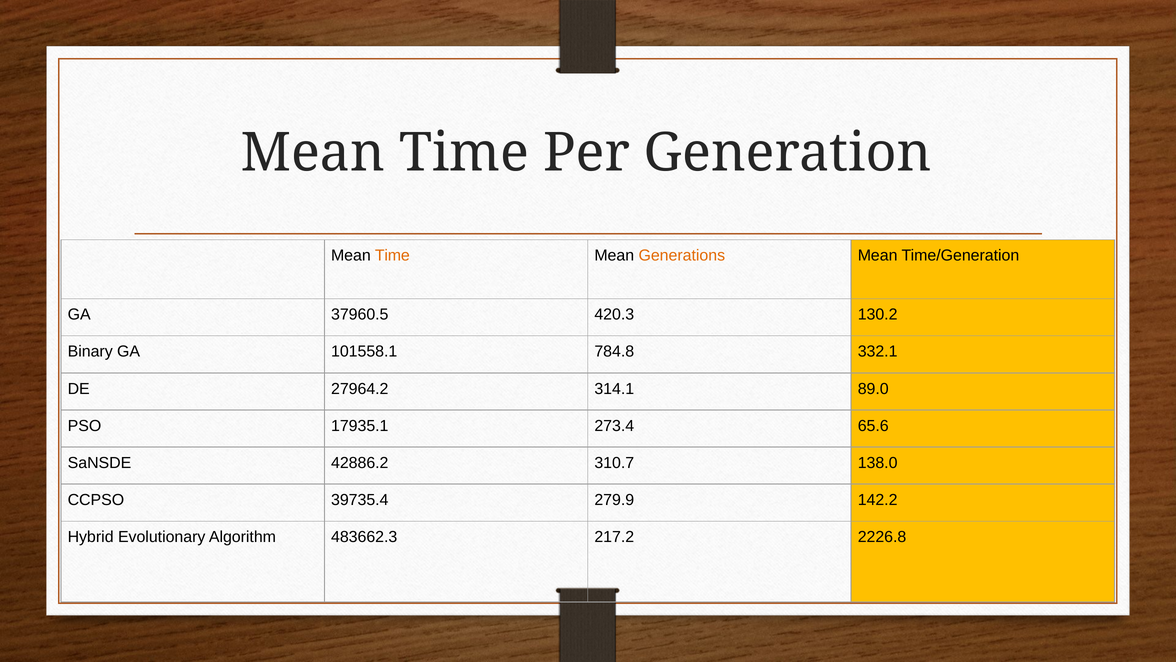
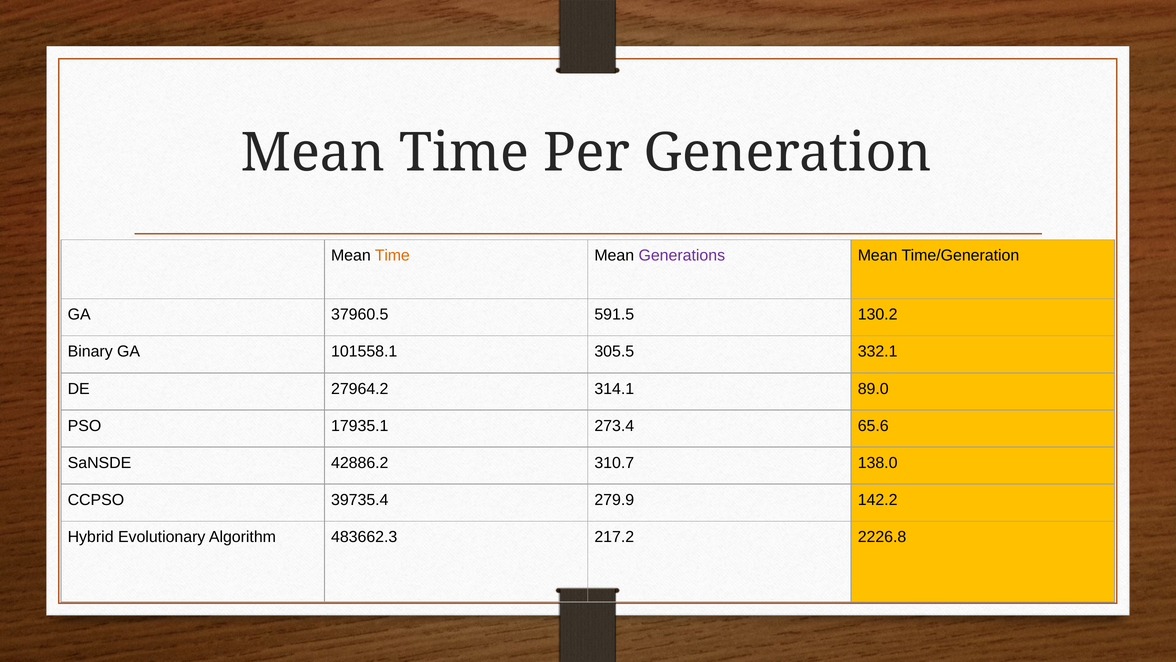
Generations colour: orange -> purple
420.3: 420.3 -> 591.5
784.8: 784.8 -> 305.5
